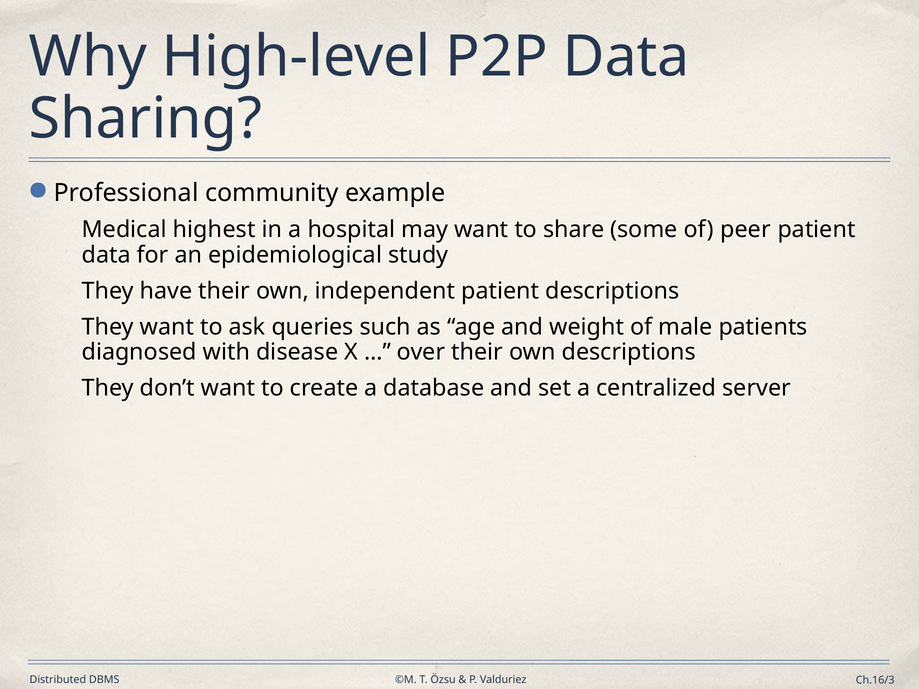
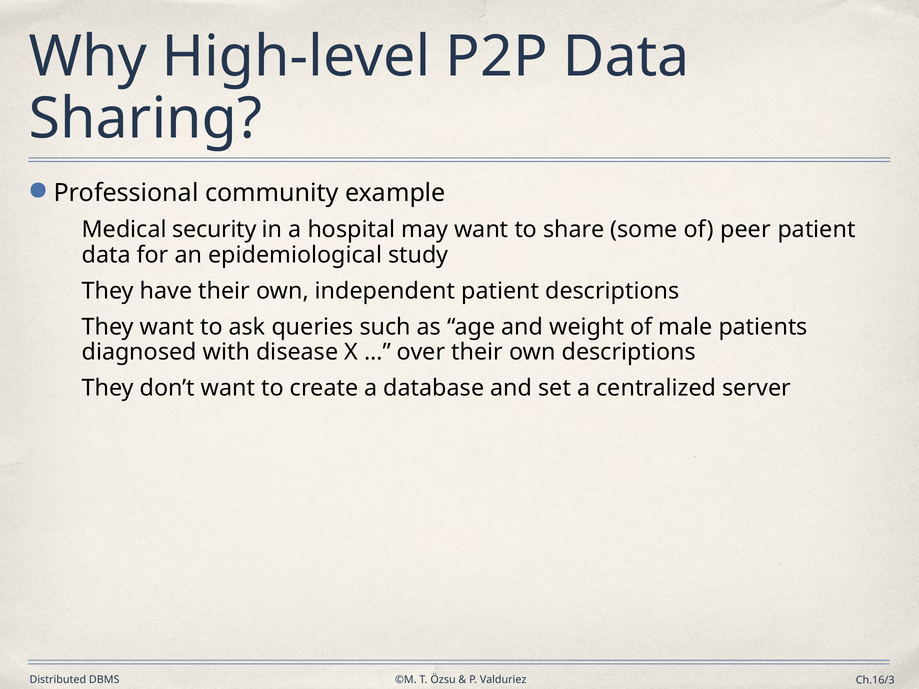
highest: highest -> security
